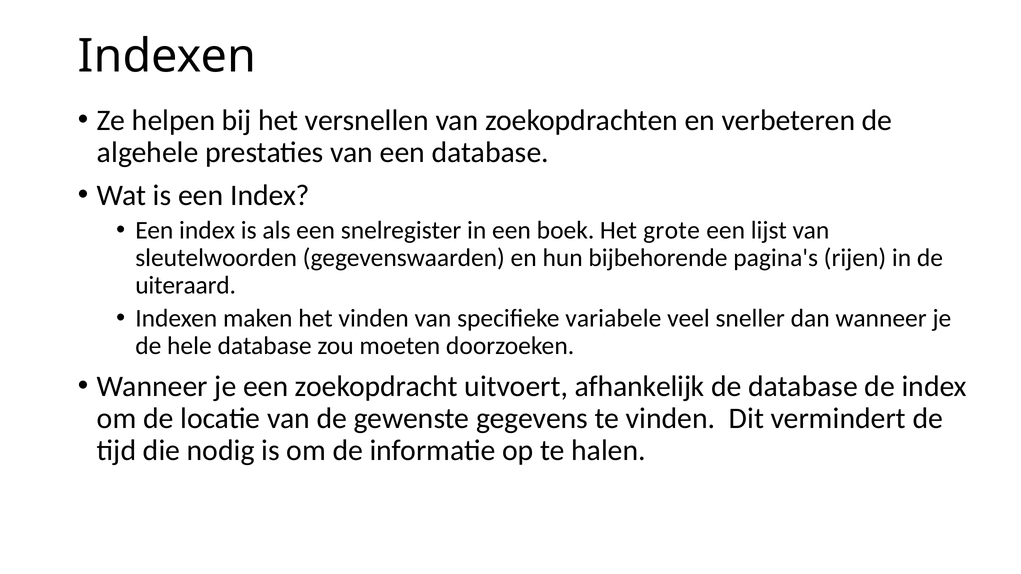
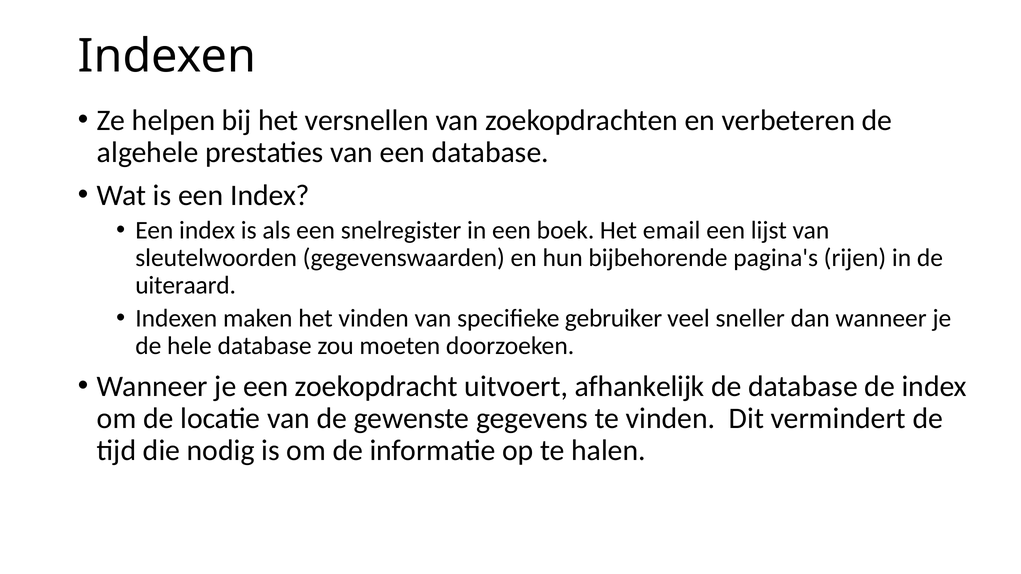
grote: grote -> email
variabele: variabele -> gebruiker
